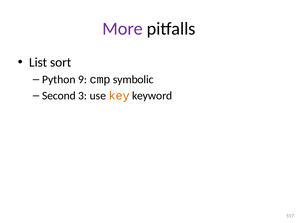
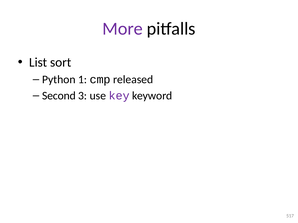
9: 9 -> 1
symbolic: symbolic -> released
key colour: orange -> purple
